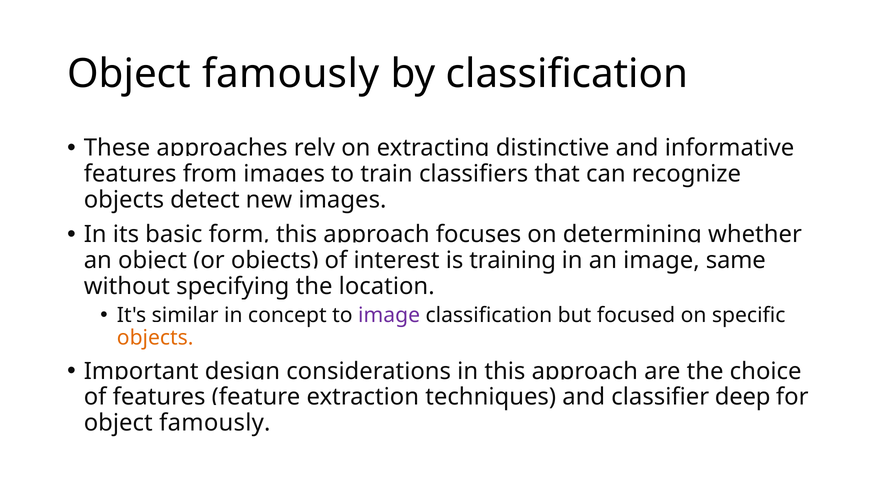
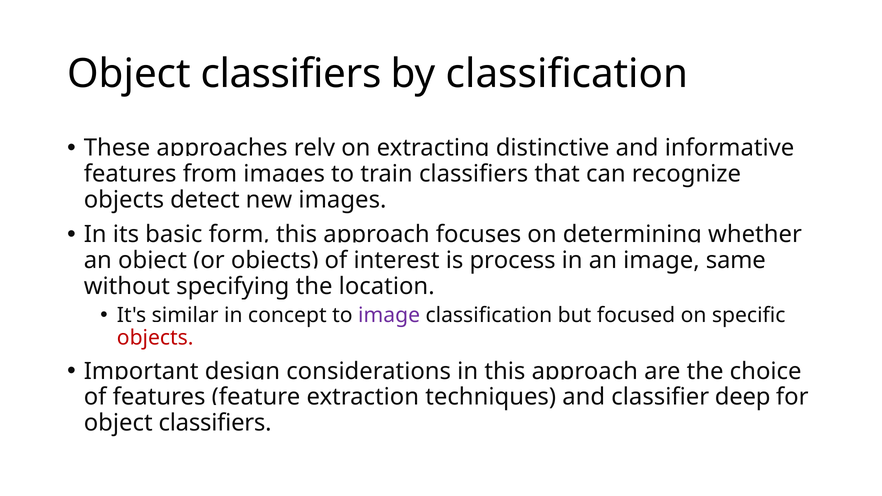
famously at (291, 74): famously -> classifiers
training: training -> process
objects at (155, 338) colour: orange -> red
famously at (215, 423): famously -> classifiers
